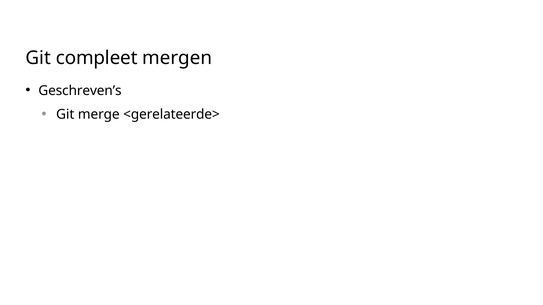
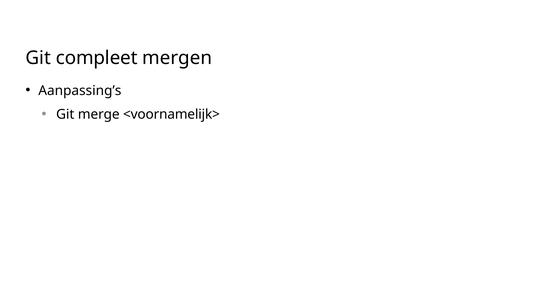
Geschreven’s: Geschreven’s -> Aanpassing’s
<gerelateerde>: <gerelateerde> -> <voornamelijk>
